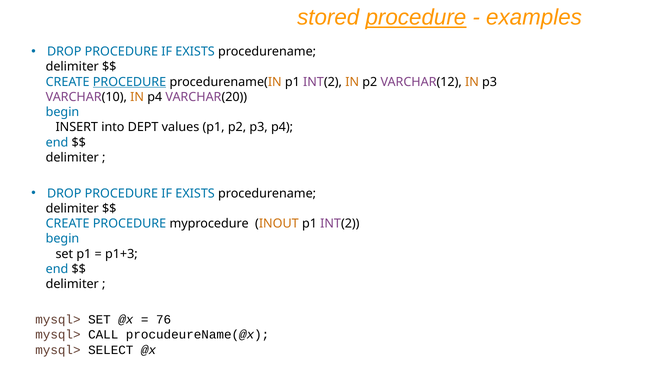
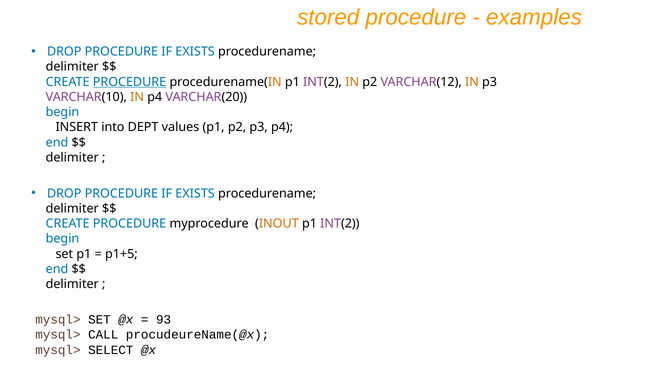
procedure at (416, 17) underline: present -> none
p1+3: p1+3 -> p1+5
76: 76 -> 93
